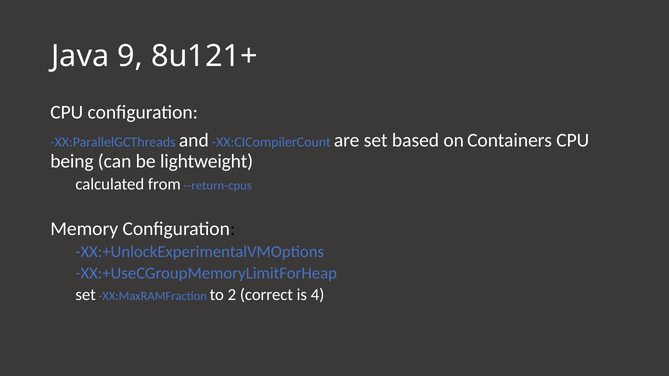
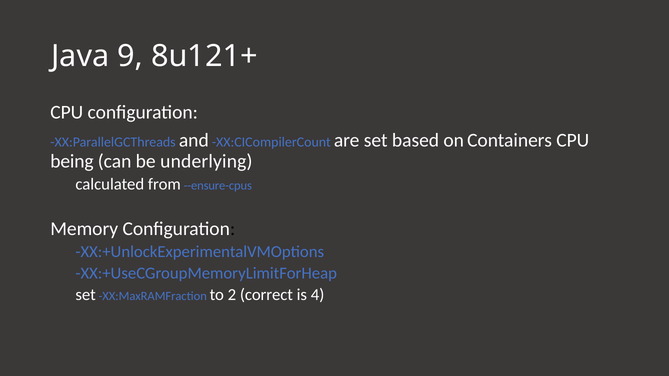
lightweight: lightweight -> underlying
--return-cpus: --return-cpus -> --ensure-cpus
